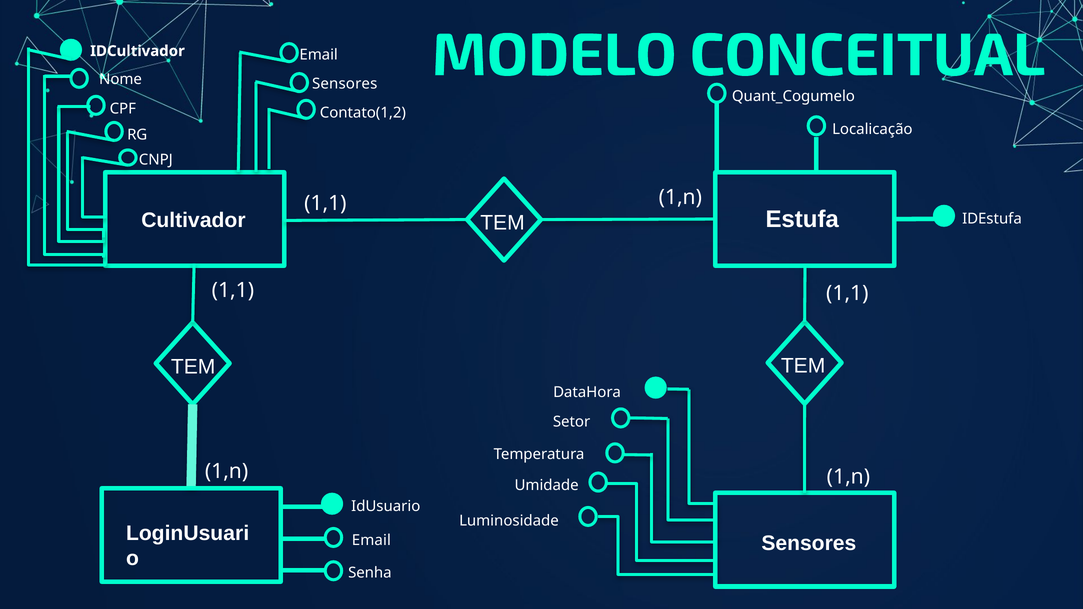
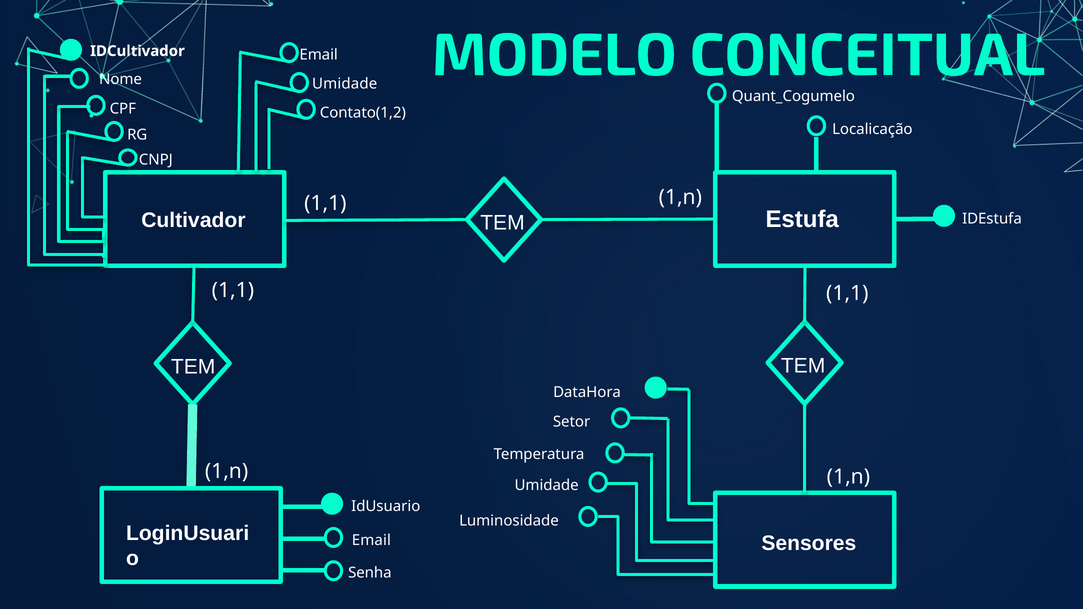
Sensores at (345, 84): Sensores -> Umidade
